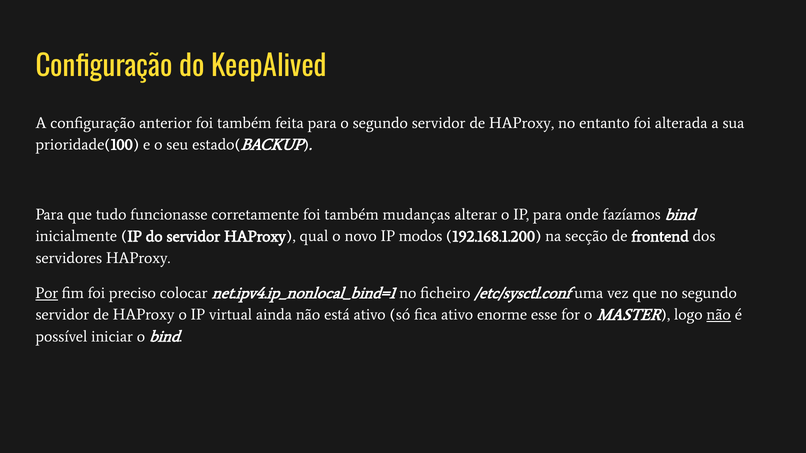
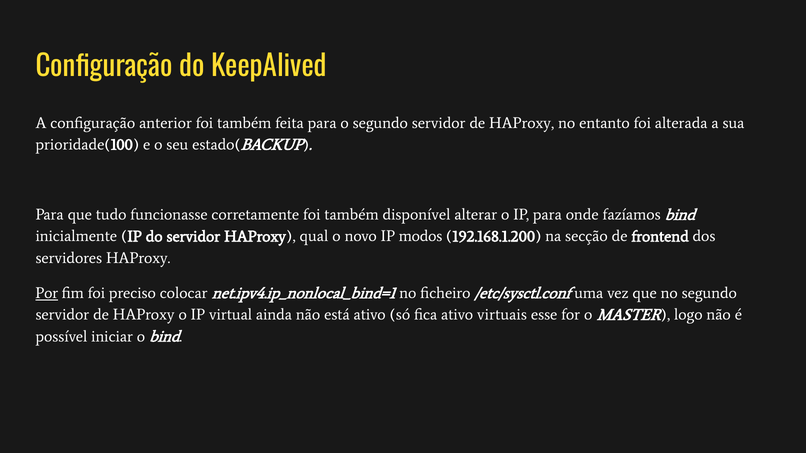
mudanças: mudanças -> disponível
enorme: enorme -> virtuais
não at (719, 315) underline: present -> none
